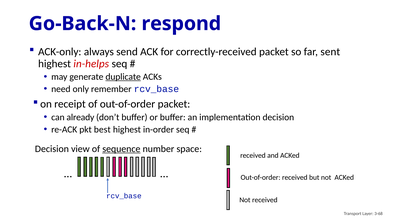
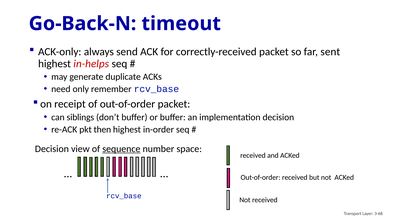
respond: respond -> timeout
duplicate underline: present -> none
already: already -> siblings
best: best -> then
